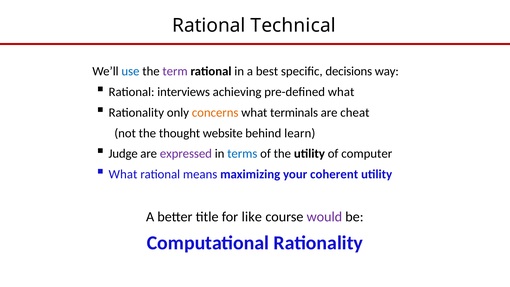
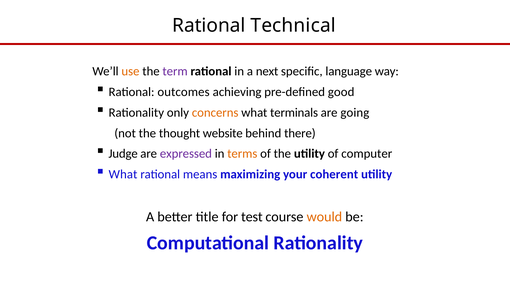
use colour: blue -> orange
best: best -> next
decisions: decisions -> language
interviews: interviews -> outcomes
pre-defined what: what -> good
cheat: cheat -> going
learn: learn -> there
terms colour: blue -> orange
like: like -> test
would colour: purple -> orange
